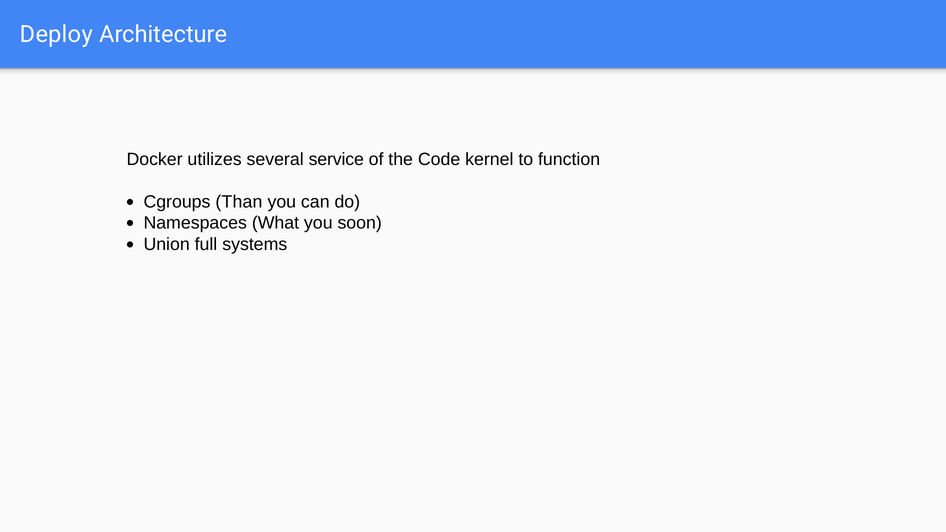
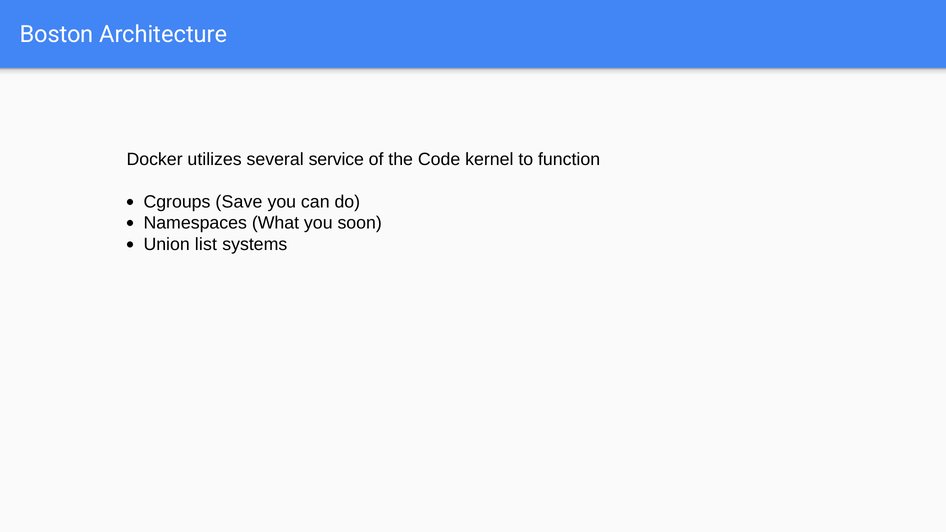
Deploy: Deploy -> Boston
Than: Than -> Save
full: full -> list
